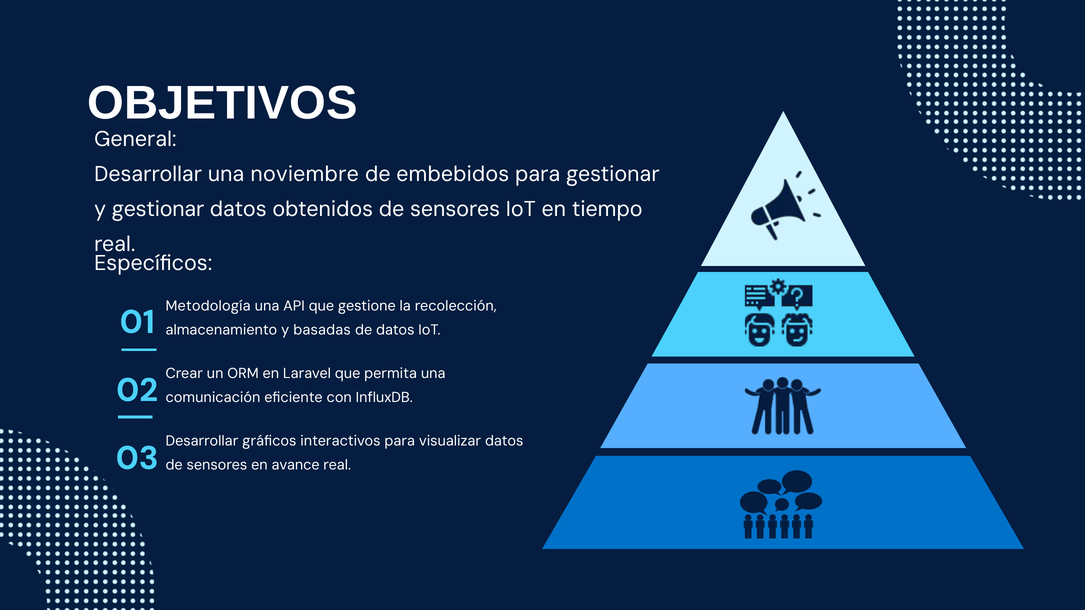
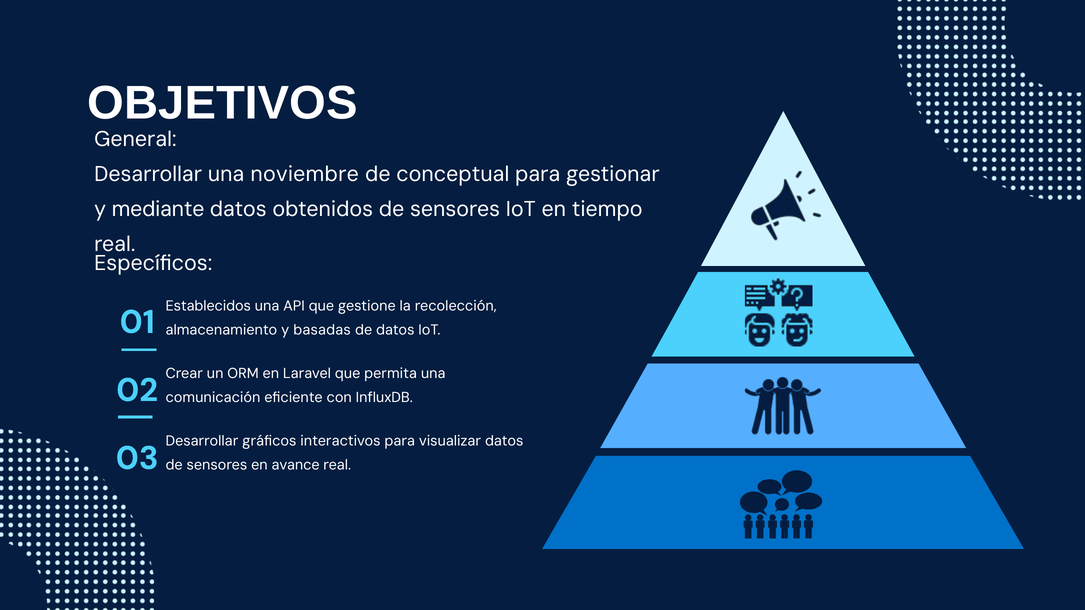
embebidos: embebidos -> conceptual
y gestionar: gestionar -> mediante
Metodología: Metodología -> Establecidos
